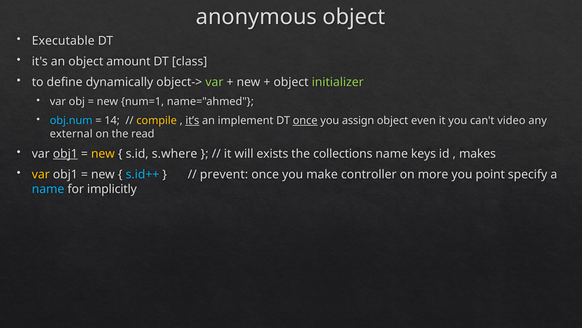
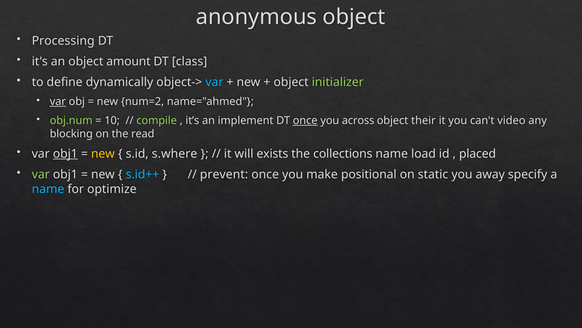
Executable: Executable -> Processing
var at (214, 82) colour: light green -> light blue
var at (58, 102) underline: none -> present
num=1: num=1 -> num=2
obj.num colour: light blue -> light green
14: 14 -> 10
compile colour: yellow -> light green
it’s underline: present -> none
assign: assign -> across
even: even -> their
external: external -> blocking
keys: keys -> load
makes: makes -> placed
var at (41, 174) colour: yellow -> light green
controller: controller -> positional
more: more -> static
point: point -> away
implicitly: implicitly -> optimize
